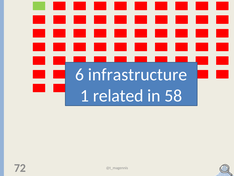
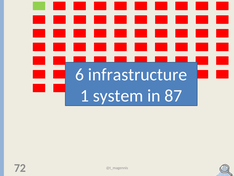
related: related -> system
58: 58 -> 87
